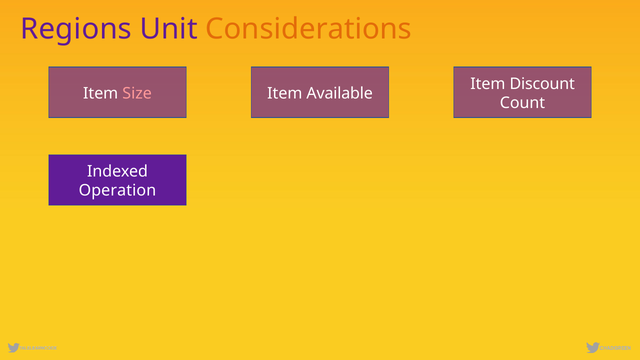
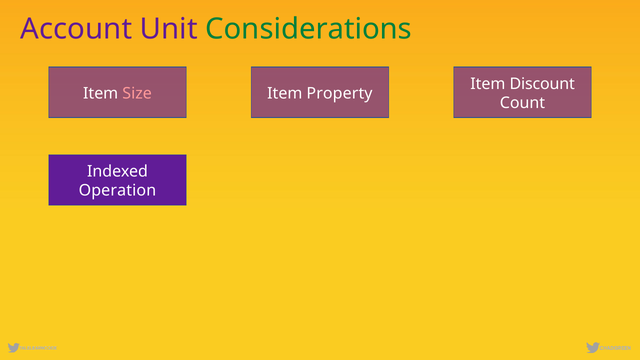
Regions: Regions -> Account
Considerations colour: orange -> green
Available: Available -> Property
